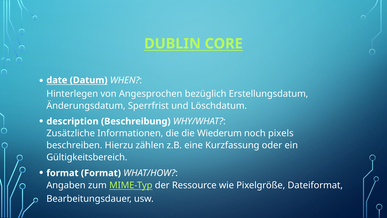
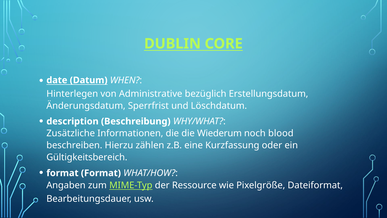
Angesprochen: Angesprochen -> Administrative
pixels: pixels -> blood
